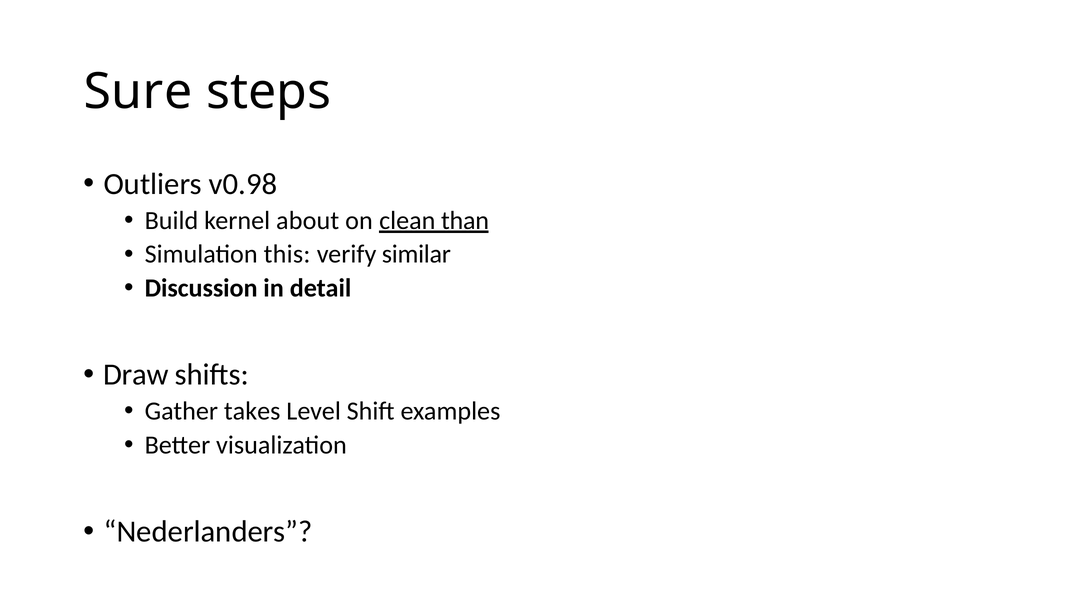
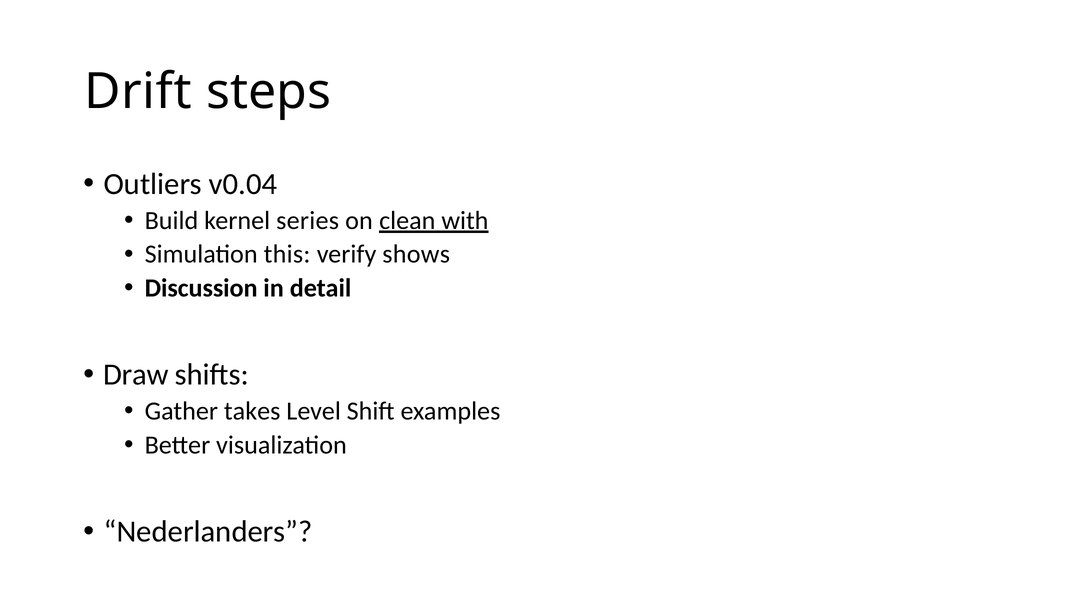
Sure: Sure -> Drift
v0.98: v0.98 -> v0.04
about: about -> series
than: than -> with
similar: similar -> shows
